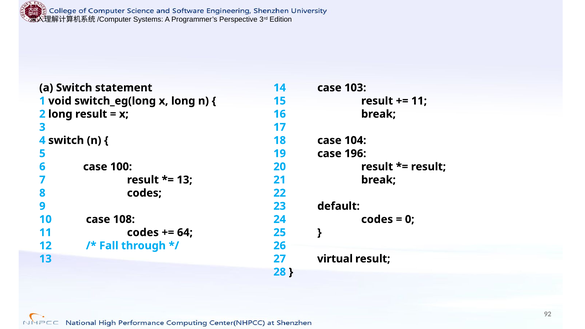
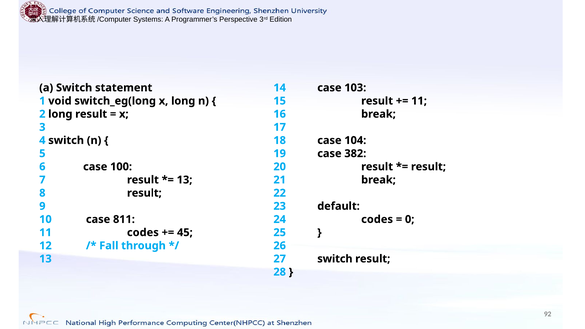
196: 196 -> 382
8 codes: codes -> result
108: 108 -> 811
64: 64 -> 45
27 virtual: virtual -> switch
